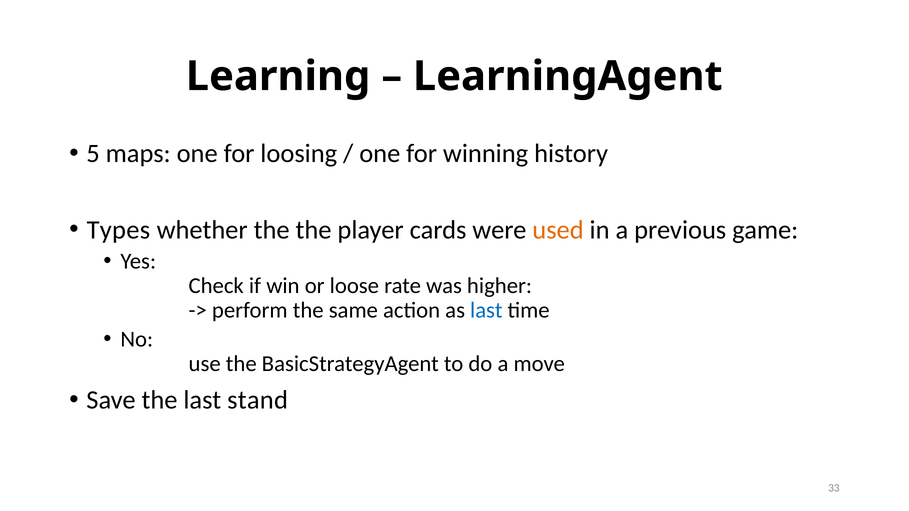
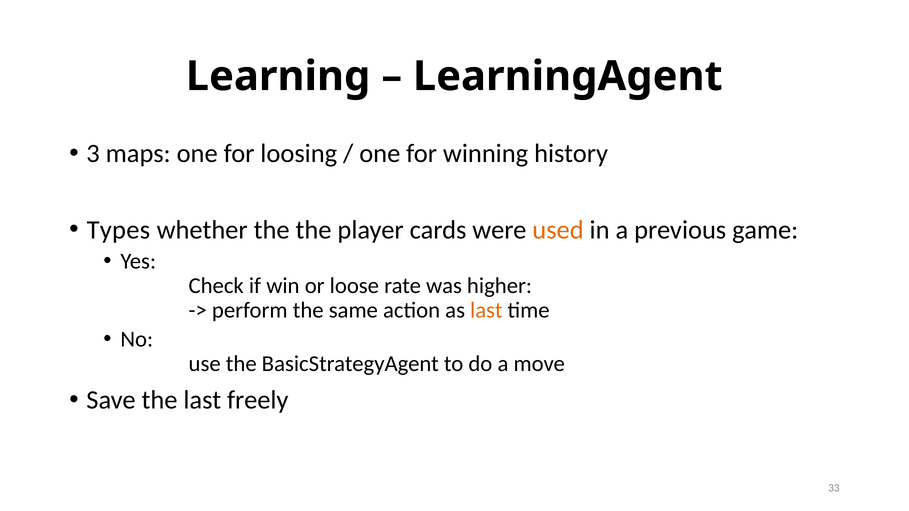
5: 5 -> 3
last at (486, 310) colour: blue -> orange
stand: stand -> freely
